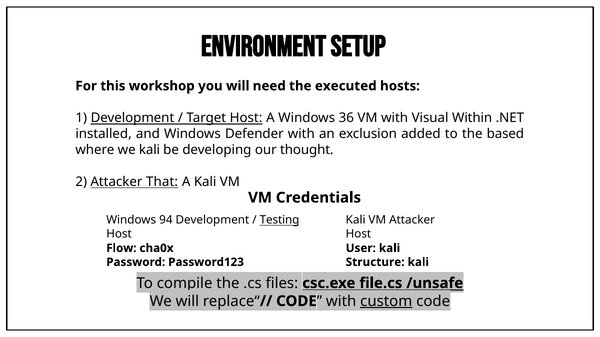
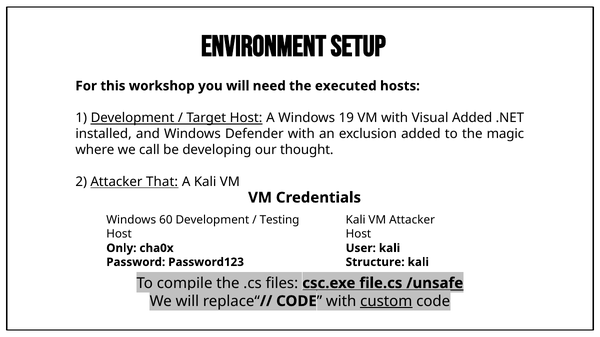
36: 36 -> 19
Visual Within: Within -> Added
based: based -> magic
we kali: kali -> call
94: 94 -> 60
Testing underline: present -> none
Flow: Flow -> Only
